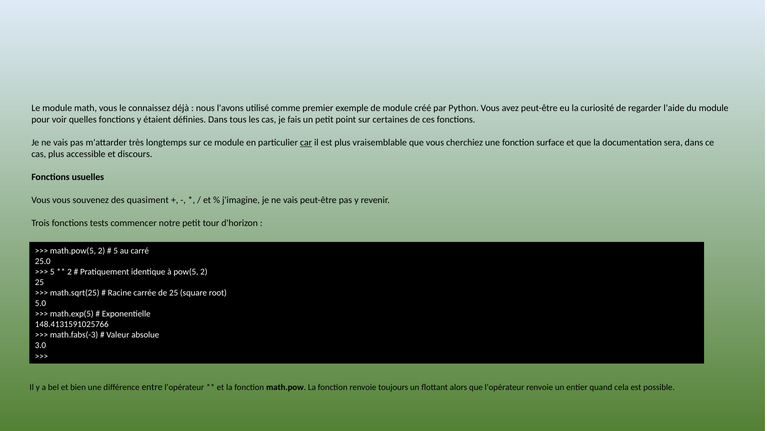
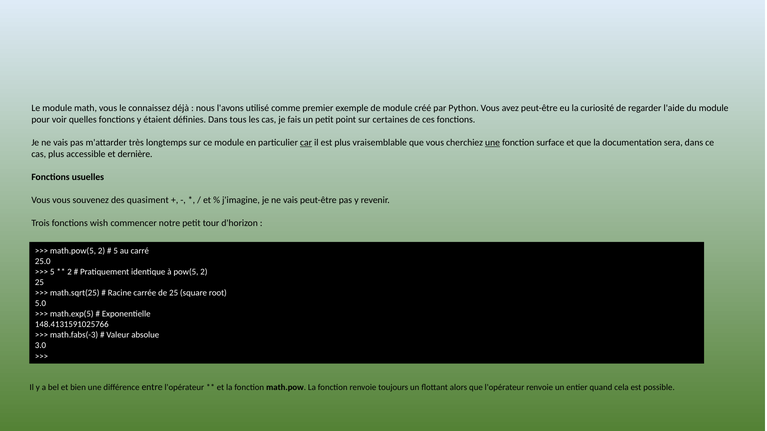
une at (493, 143) underline: none -> present
discours: discours -> dernière
tests: tests -> wish
